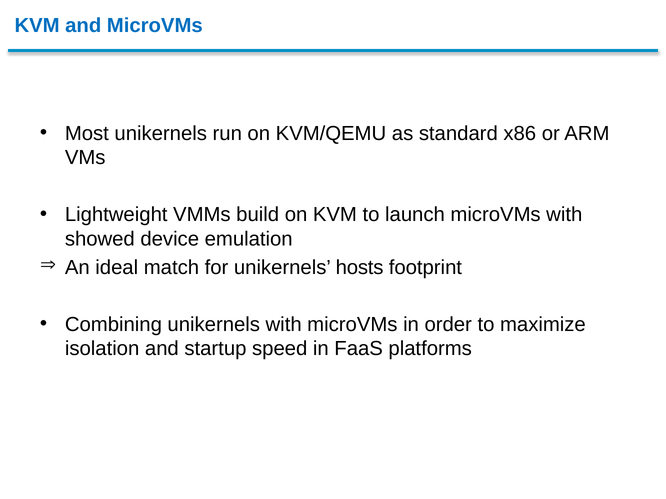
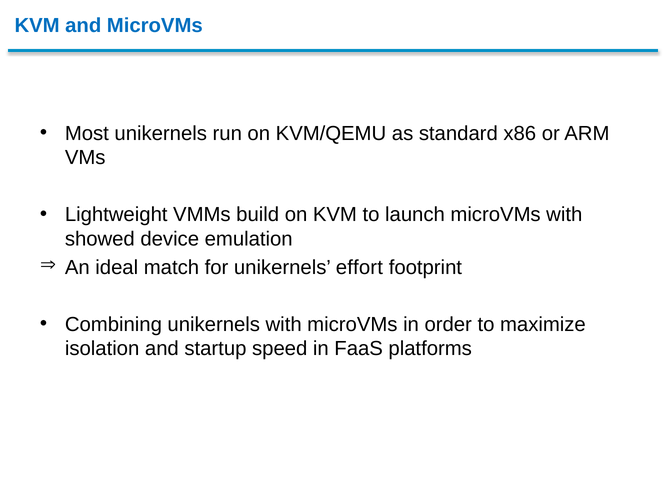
hosts: hosts -> effort
